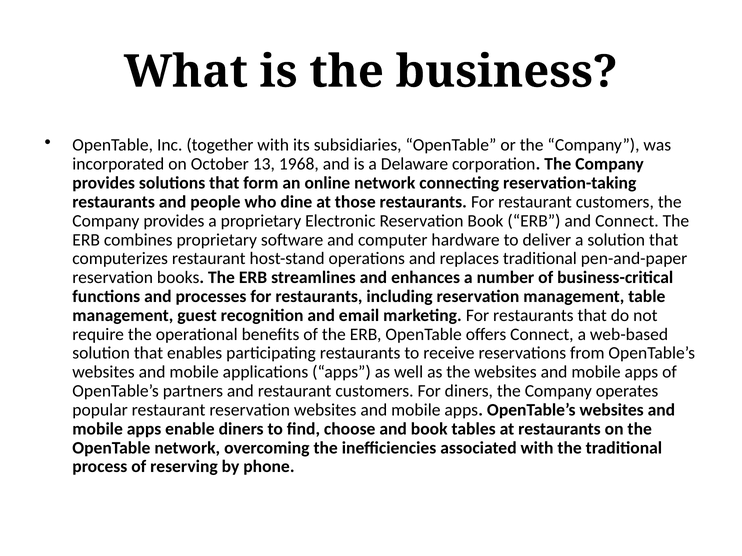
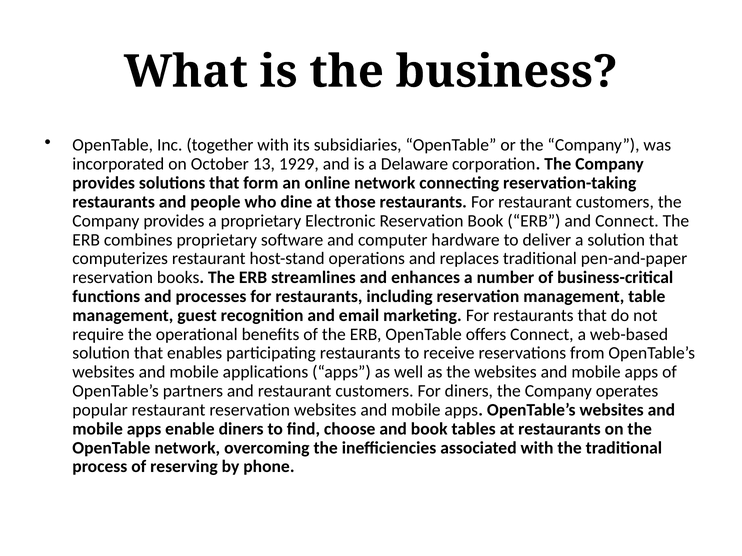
1968: 1968 -> 1929
